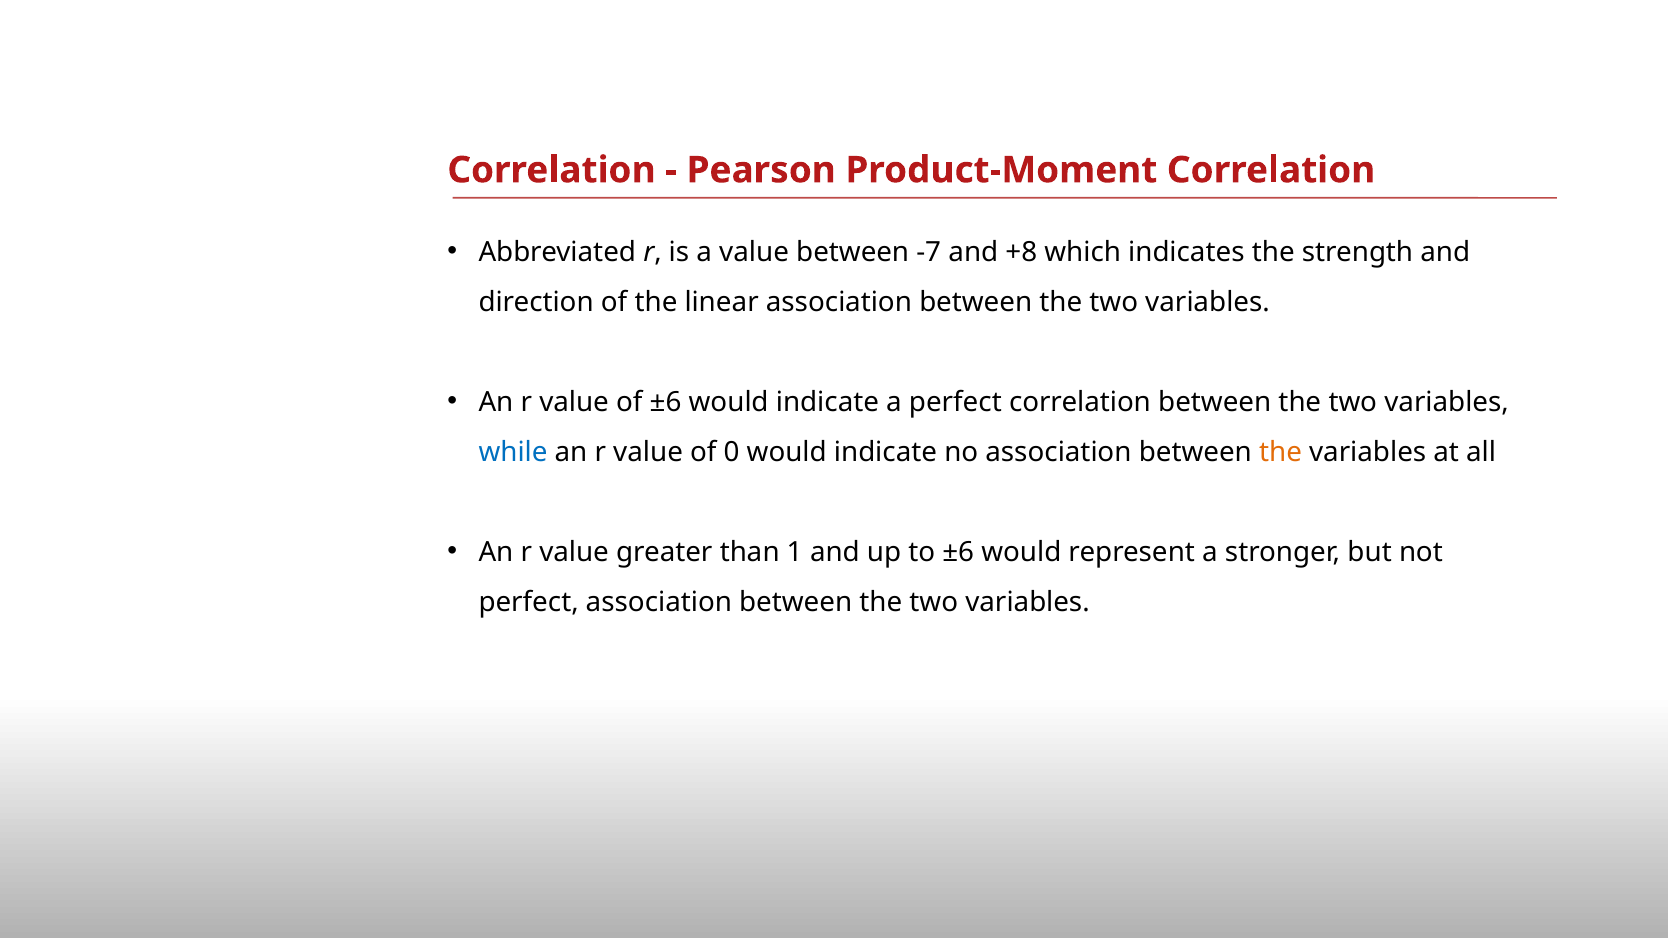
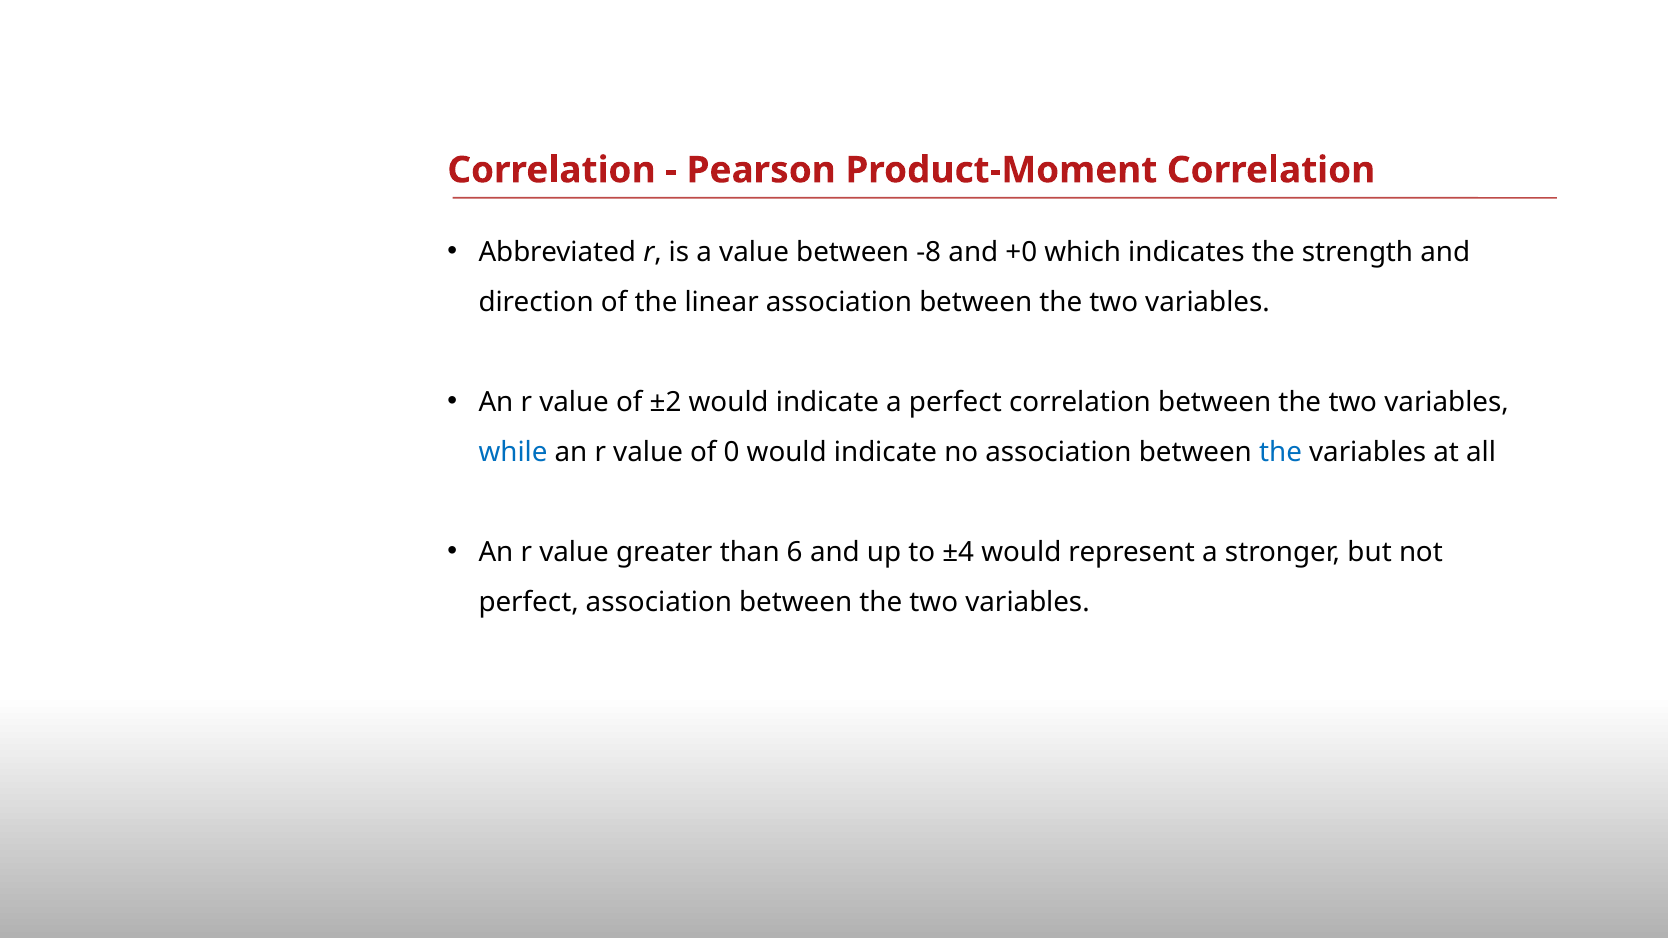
-7: -7 -> -8
+8: +8 -> +0
of ±6: ±6 -> ±2
the at (1281, 452) colour: orange -> blue
1: 1 -> 6
to ±6: ±6 -> ±4
